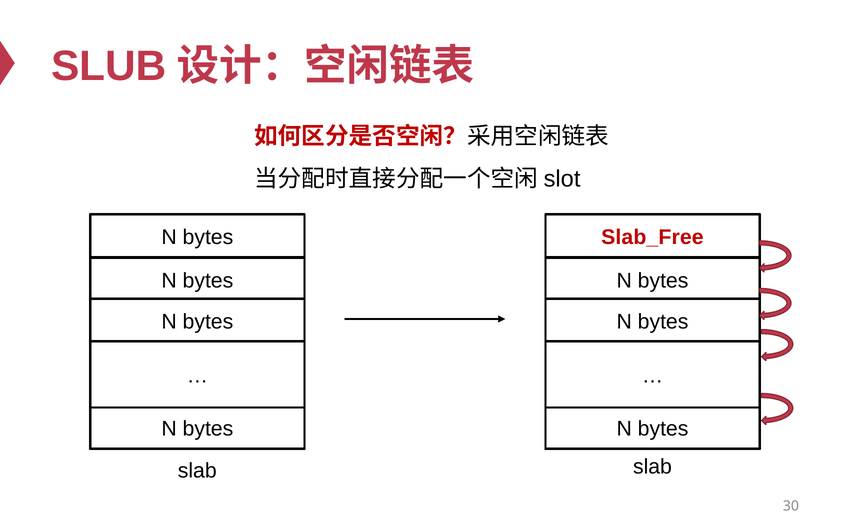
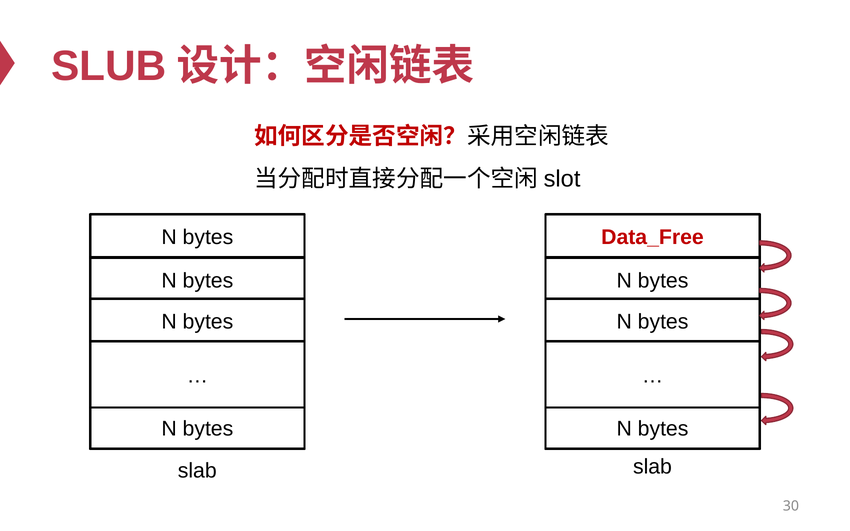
Slab_Free: Slab_Free -> Data_Free
